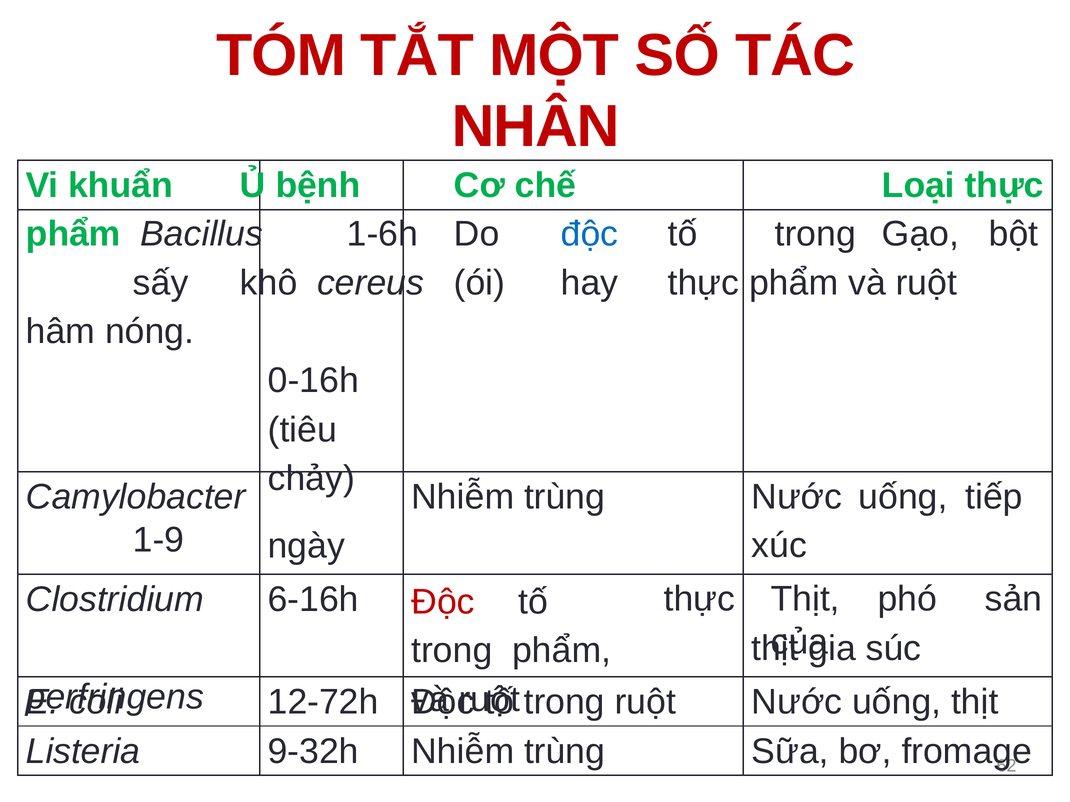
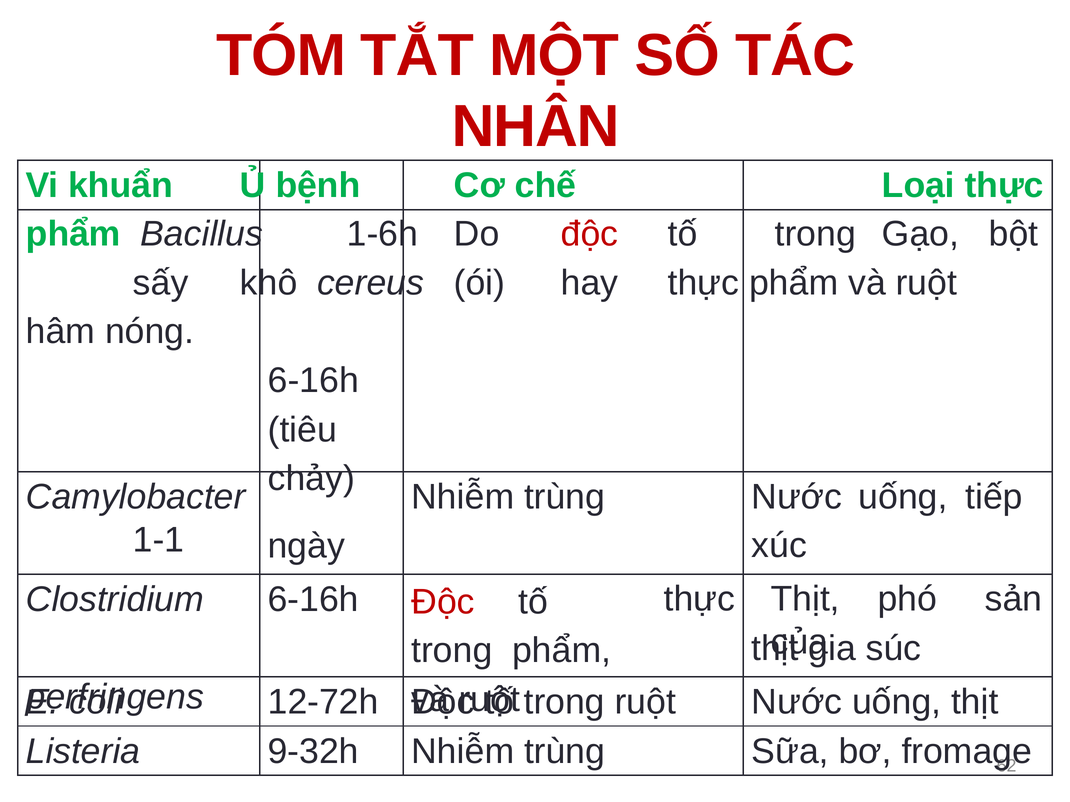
độc at (590, 234) colour: blue -> red
0-16h at (313, 381): 0-16h -> 6-16h
1-9: 1-9 -> 1-1
